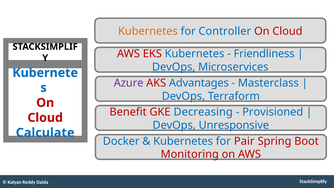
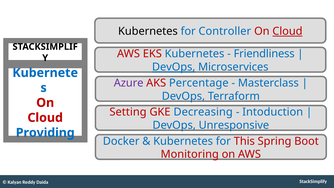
Kubernetes at (148, 31) colour: orange -> black
Cloud at (287, 31) underline: none -> present
Advantages: Advantages -> Percentage
Benefit: Benefit -> Setting
Provisioned: Provisioned -> Intoduction
Calculate: Calculate -> Providing
Pair: Pair -> This
